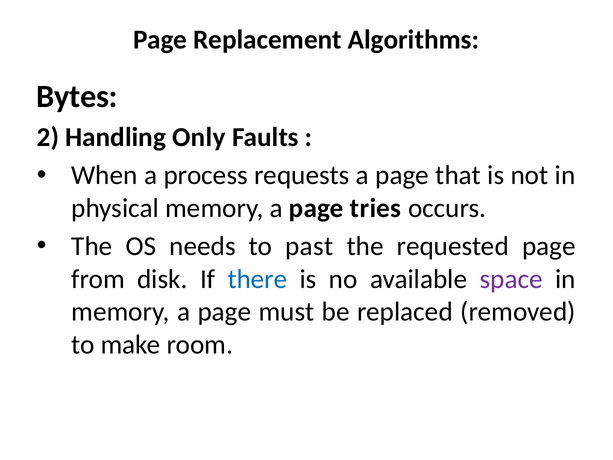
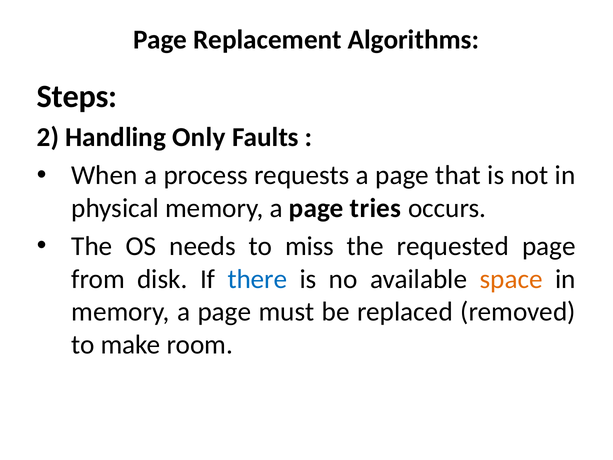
Bytes: Bytes -> Steps
past: past -> miss
space colour: purple -> orange
